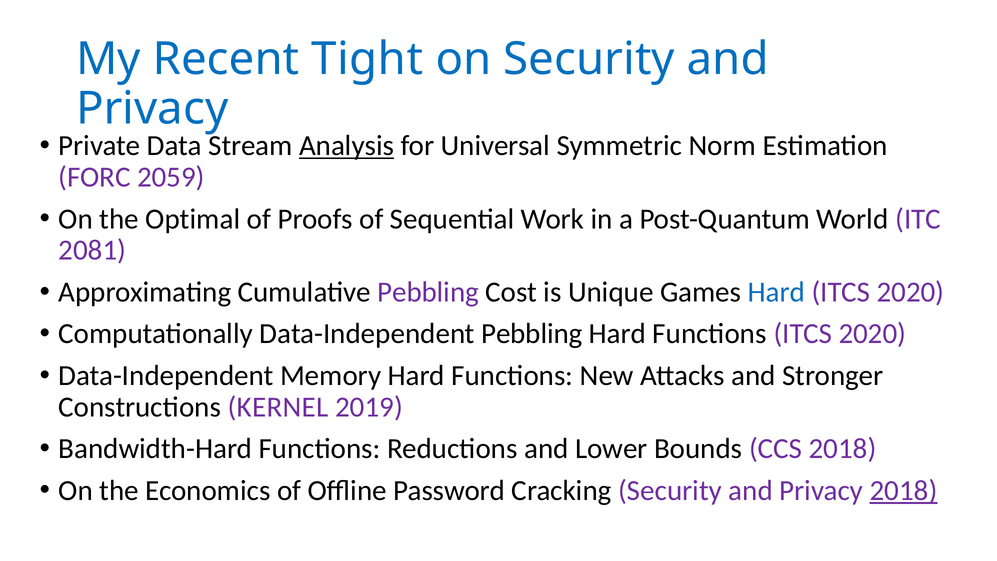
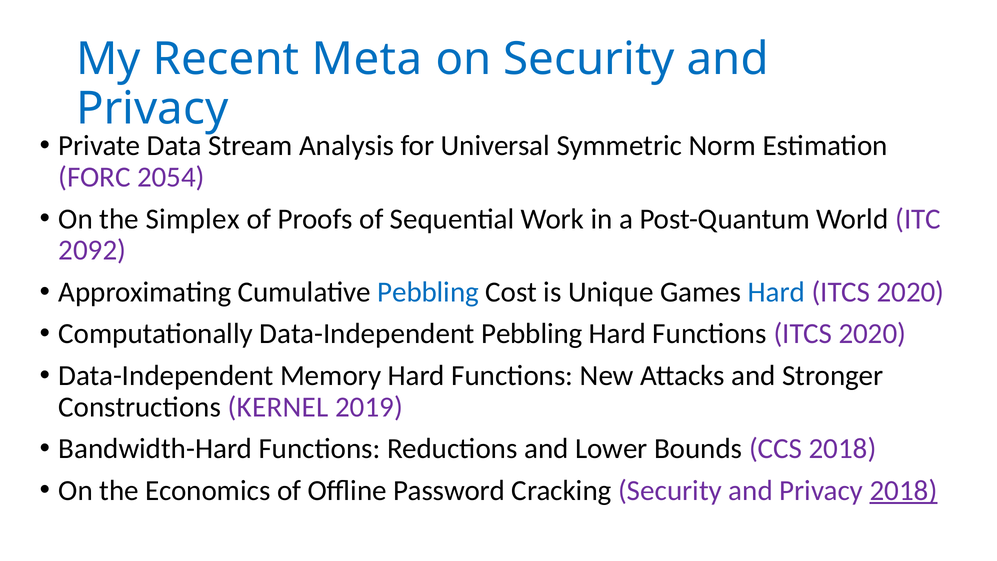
Tight: Tight -> Meta
Analysis underline: present -> none
2059: 2059 -> 2054
Optimal: Optimal -> Simplex
2081: 2081 -> 2092
Pebbling at (428, 292) colour: purple -> blue
